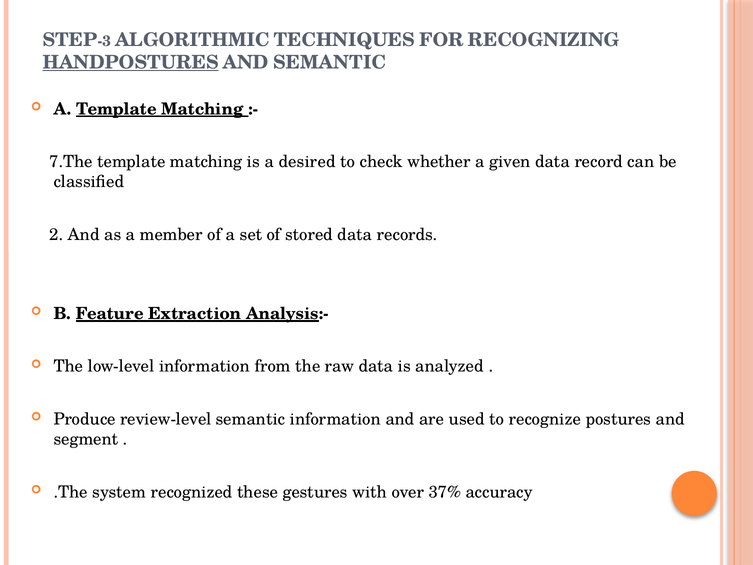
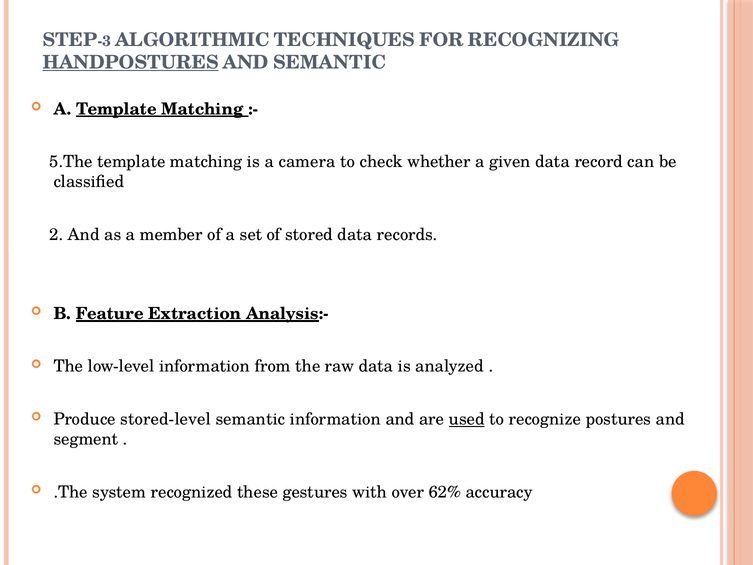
7.The: 7.The -> 5.The
desired: desired -> camera
review-level: review-level -> stored-level
used underline: none -> present
37%: 37% -> 62%
